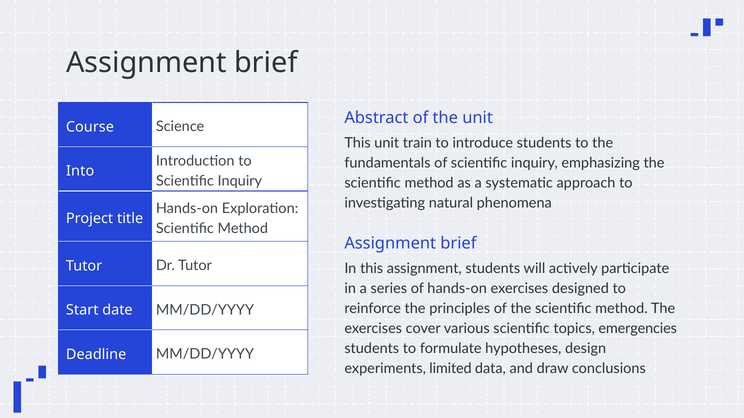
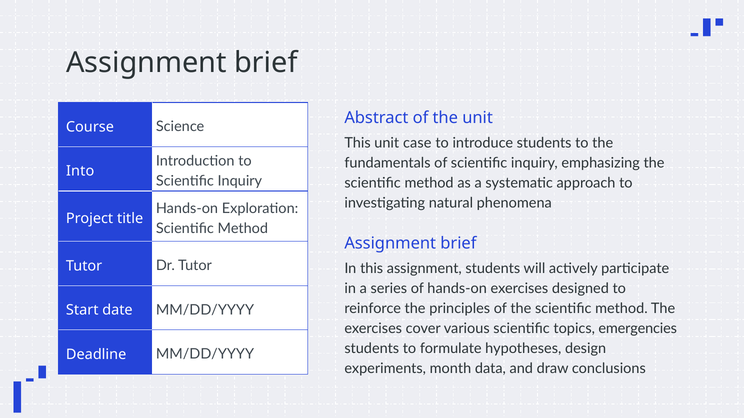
train: train -> case
limited: limited -> month
